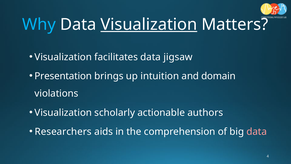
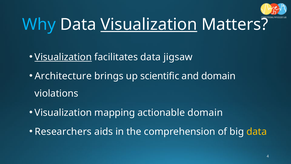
Visualization at (63, 57) underline: none -> present
Presentation: Presentation -> Architecture
intuition: intuition -> scientific
scholarly: scholarly -> mapping
actionable authors: authors -> domain
data at (257, 131) colour: pink -> yellow
